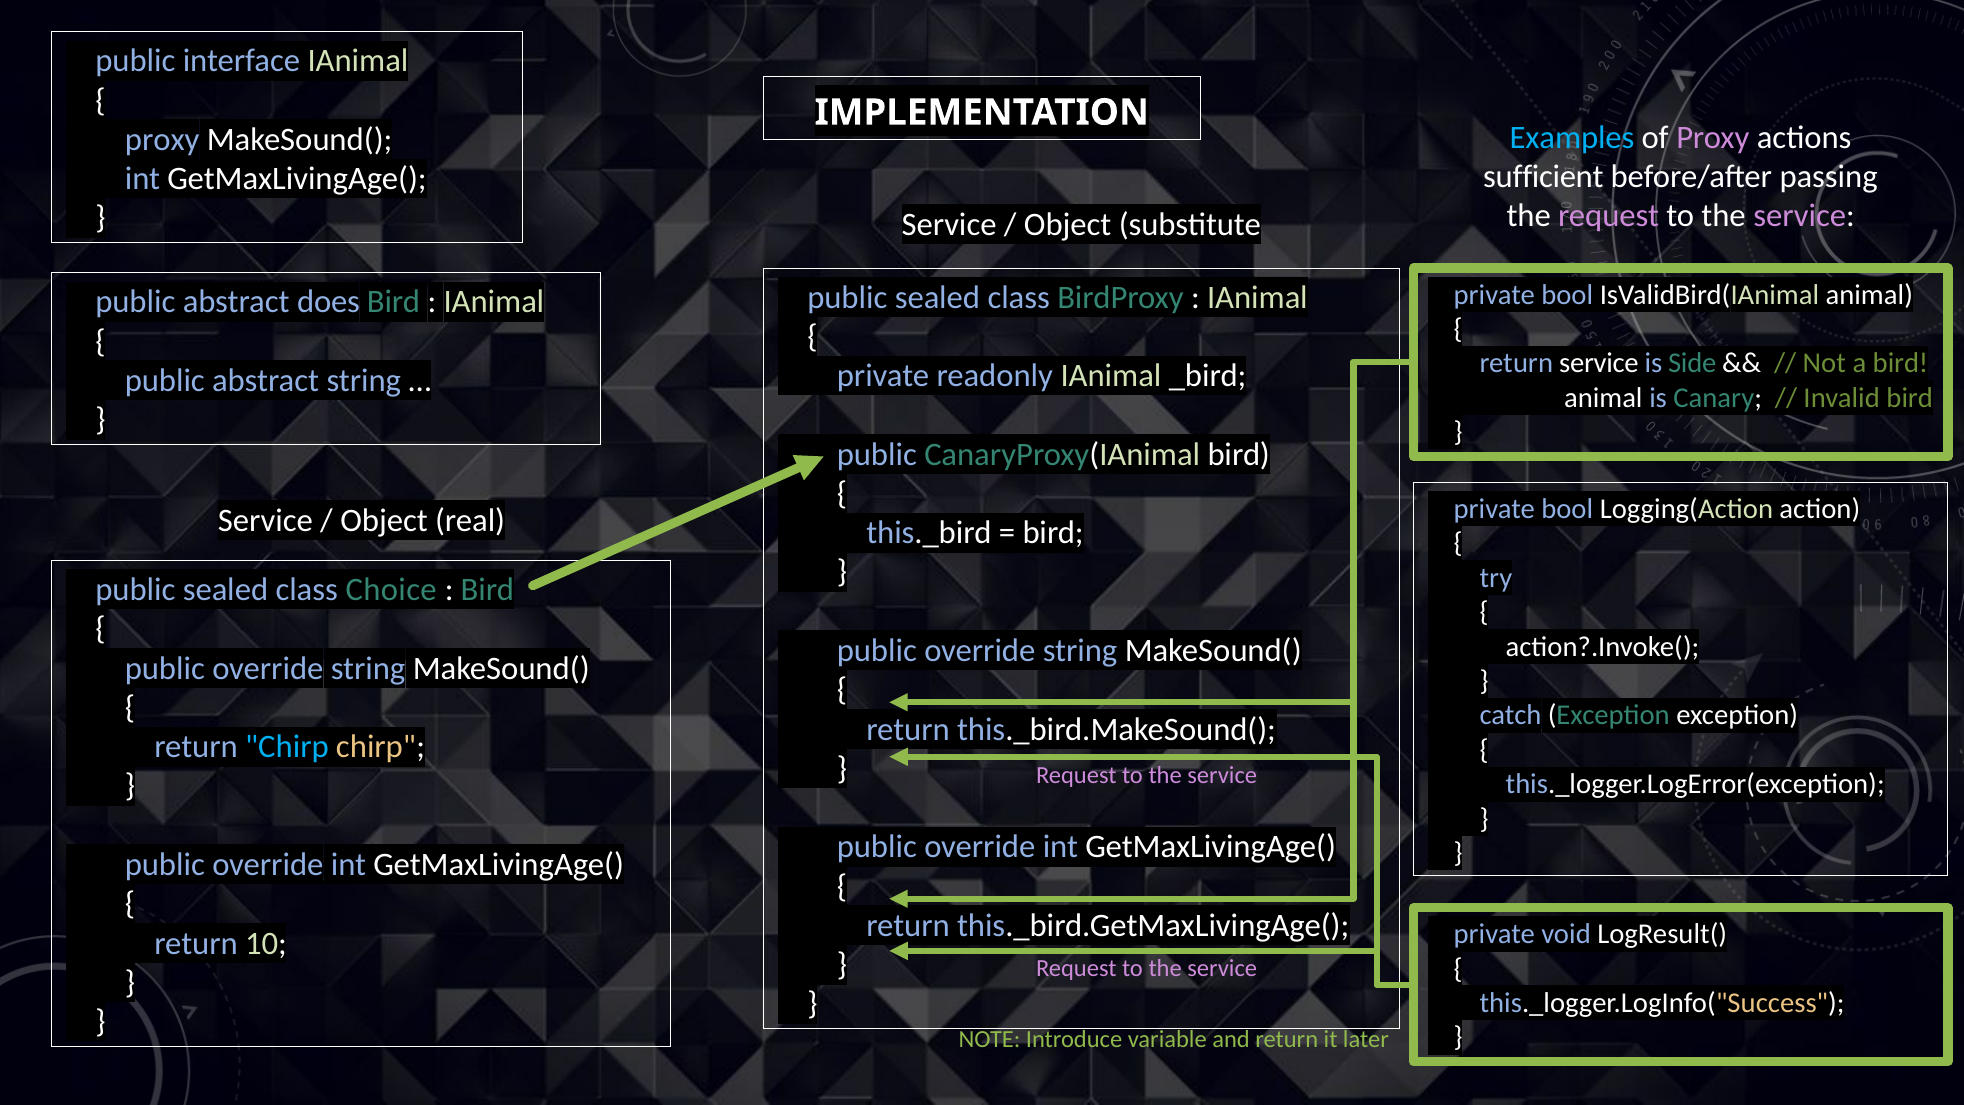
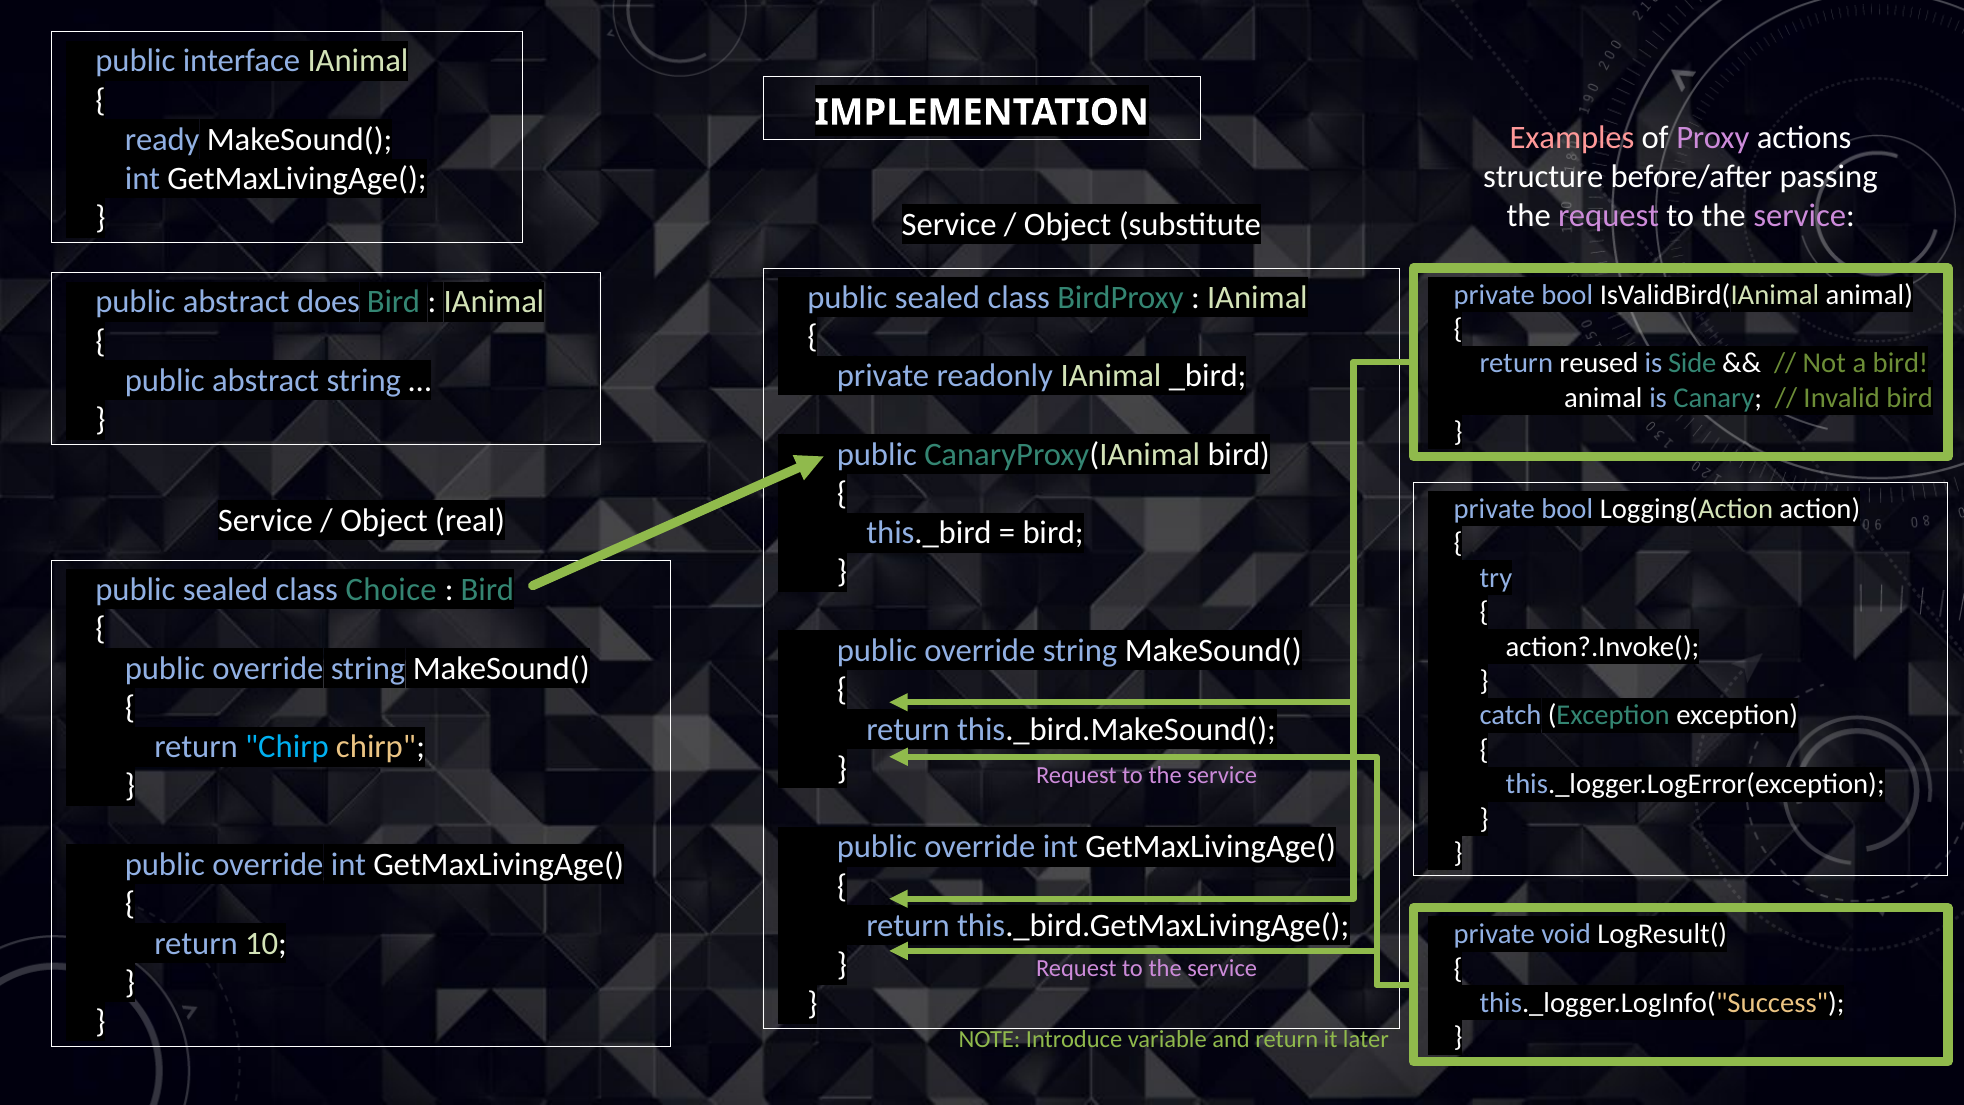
Examples colour: light blue -> pink
proxy at (162, 140): proxy -> ready
sufficient: sufficient -> structure
return service: service -> reused
